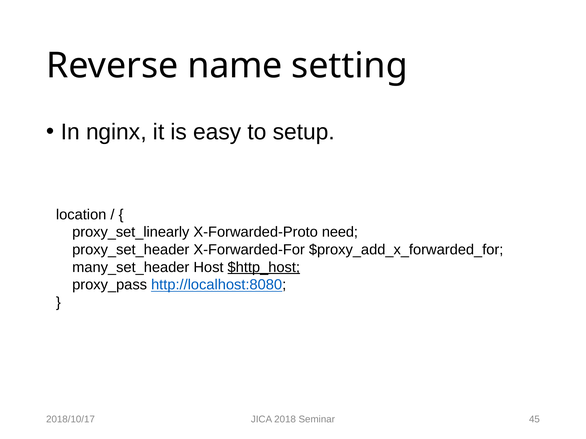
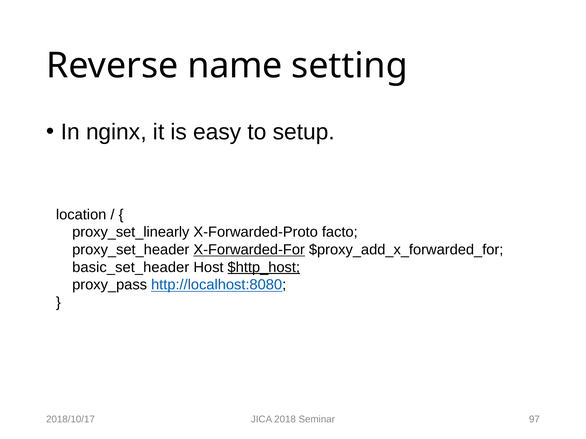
need: need -> facto
X-Forwarded-For underline: none -> present
many_set_header: many_set_header -> basic_set_header
45: 45 -> 97
